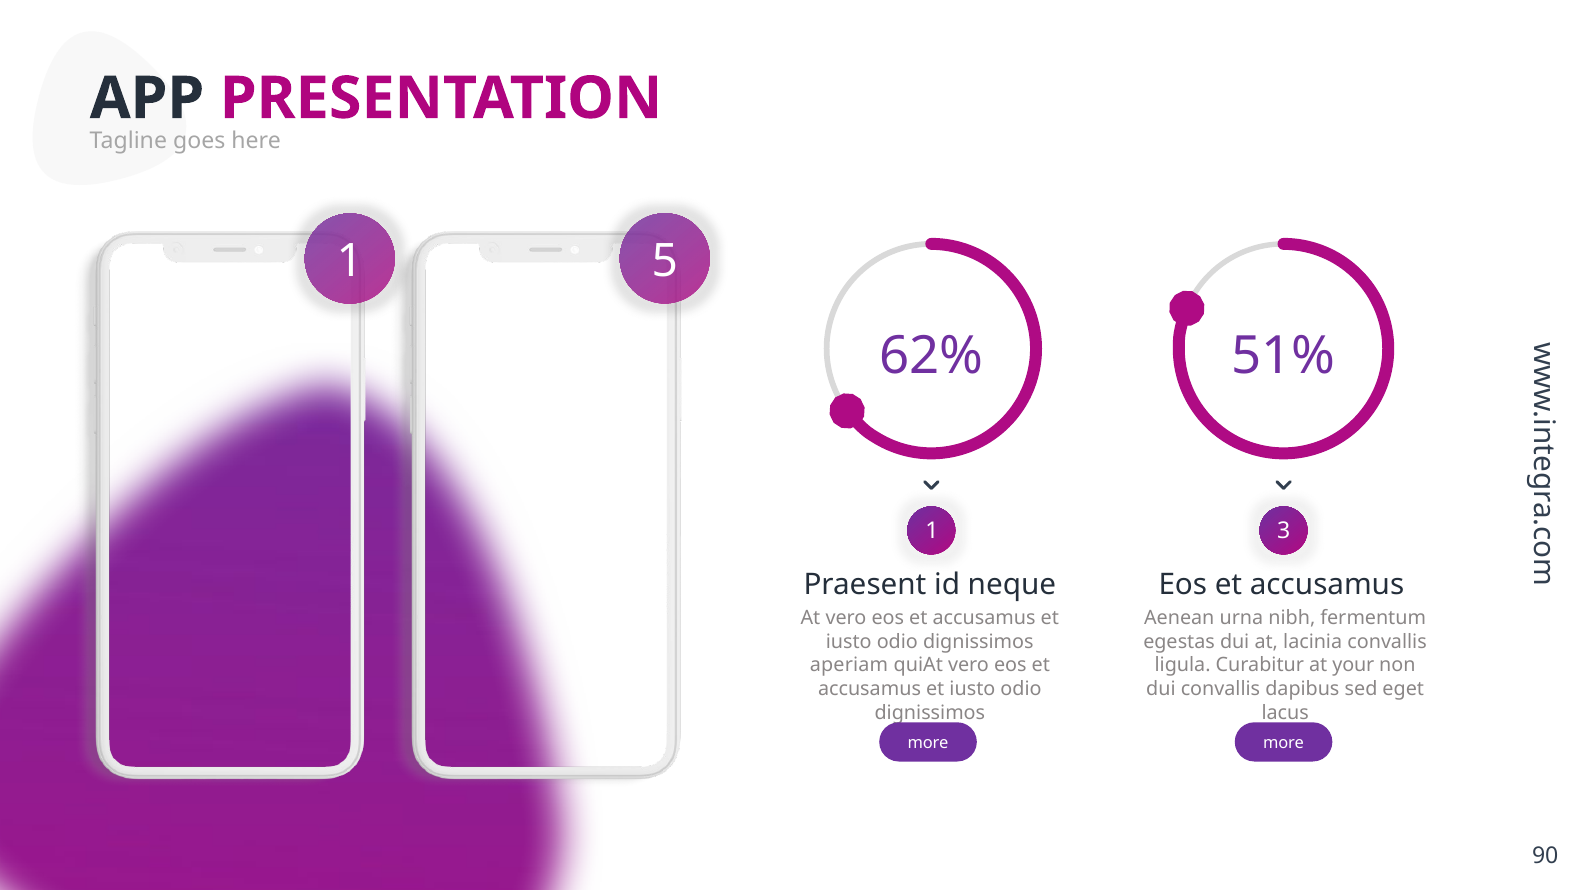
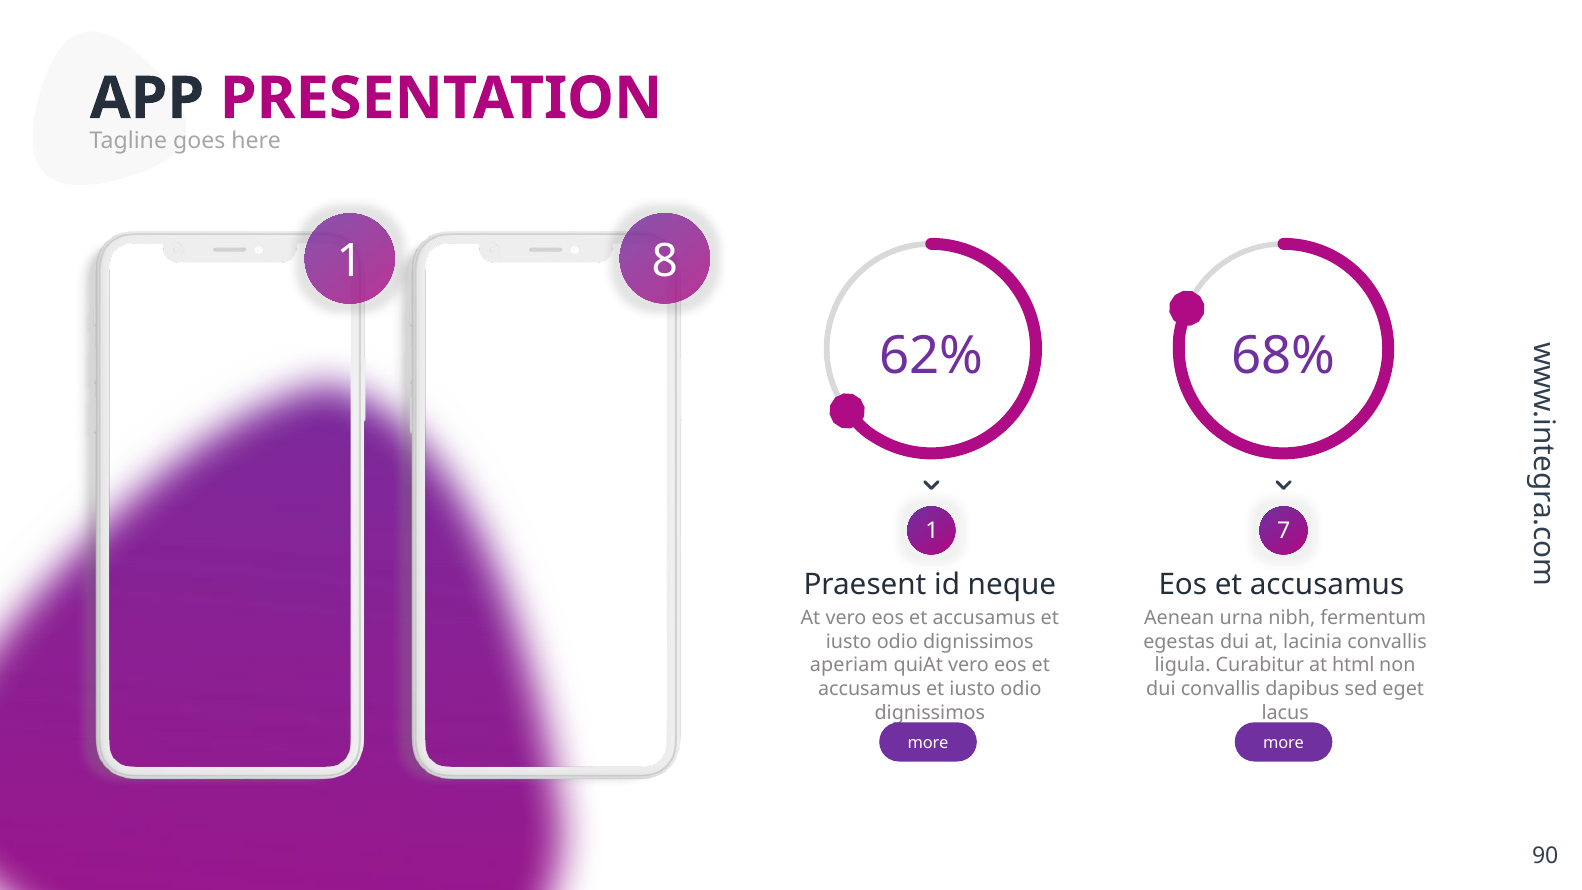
5: 5 -> 8
51%: 51% -> 68%
3: 3 -> 7
your: your -> html
